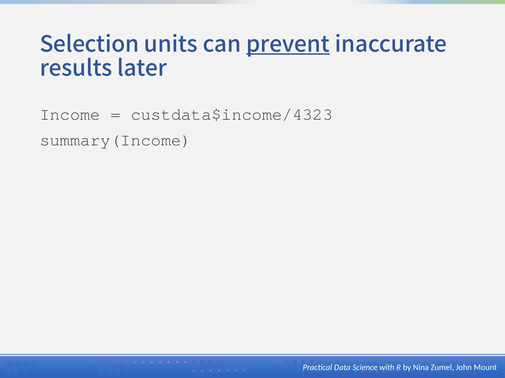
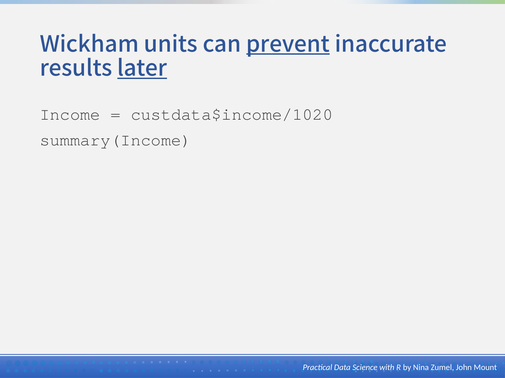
Selection: Selection -> Wickham
later underline: none -> present
custdata$income/4323: custdata$income/4323 -> custdata$income/1020
